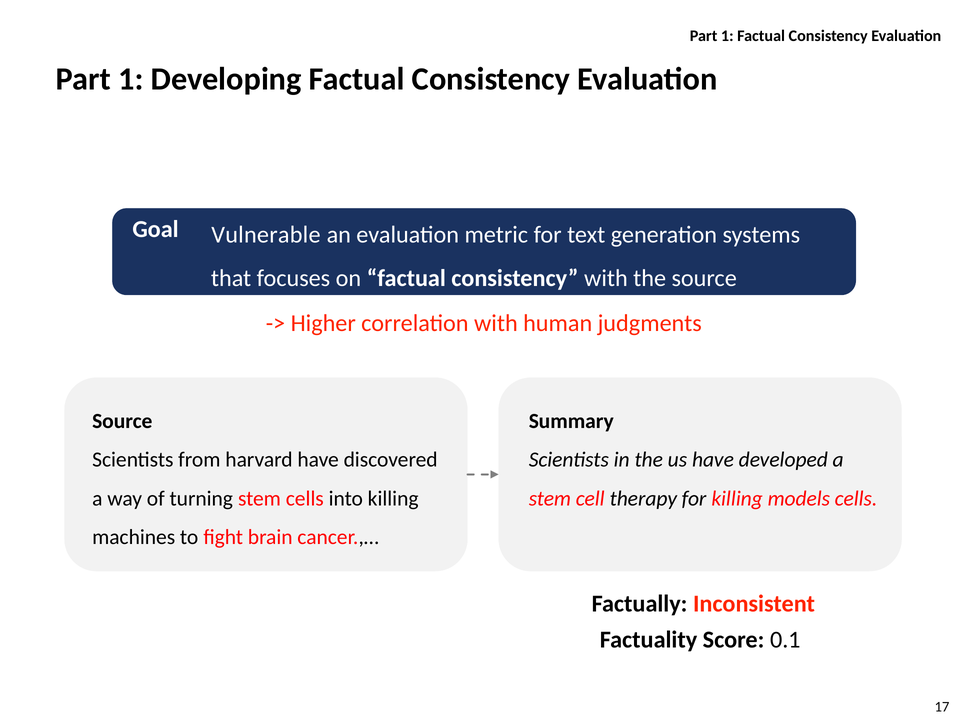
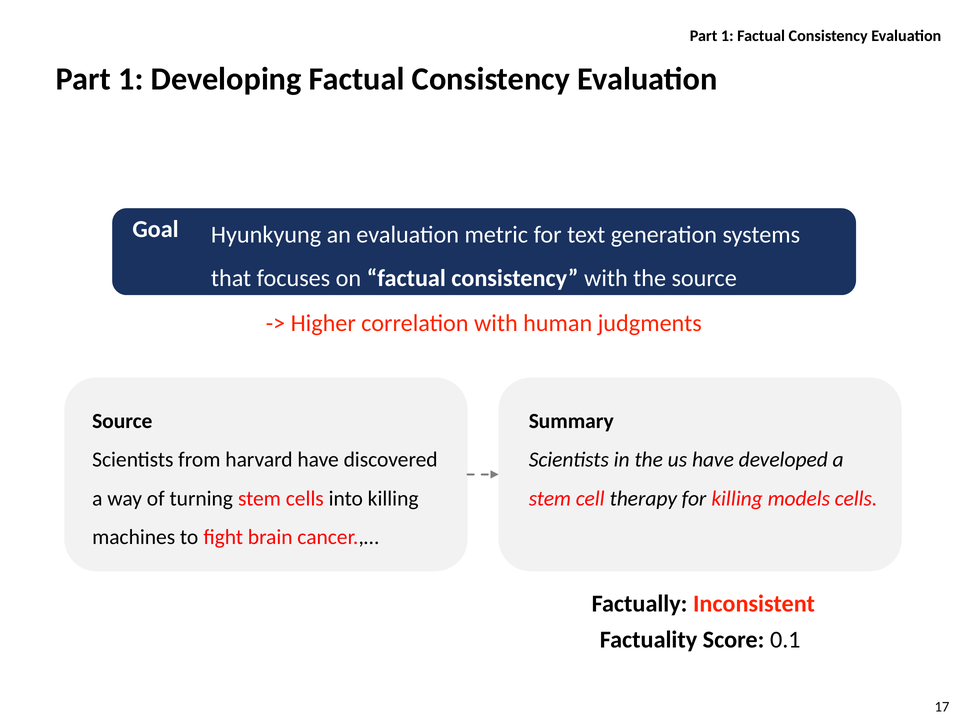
Vulnerable: Vulnerable -> Hyunkyung
